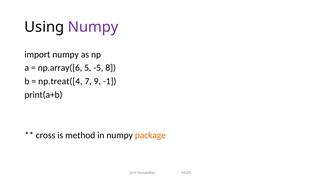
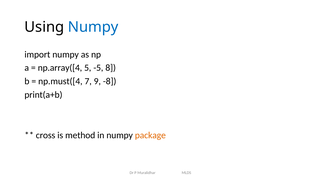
Numpy at (93, 27) colour: purple -> blue
np.array([6: np.array([6 -> np.array([4
np.treat([4: np.treat([4 -> np.must([4
-1: -1 -> -8
